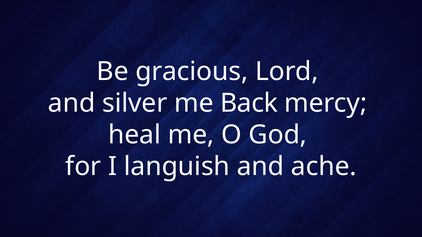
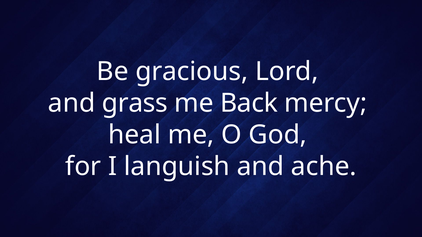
silver: silver -> grass
